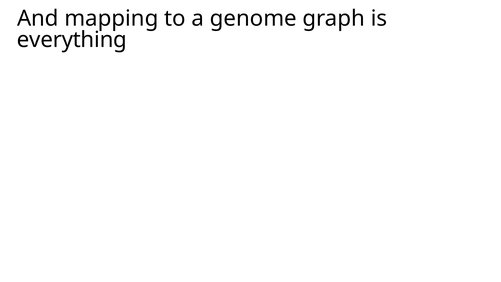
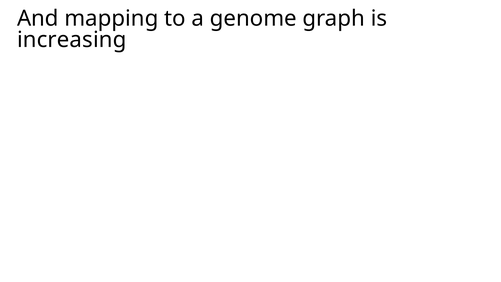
everything: everything -> increasing
